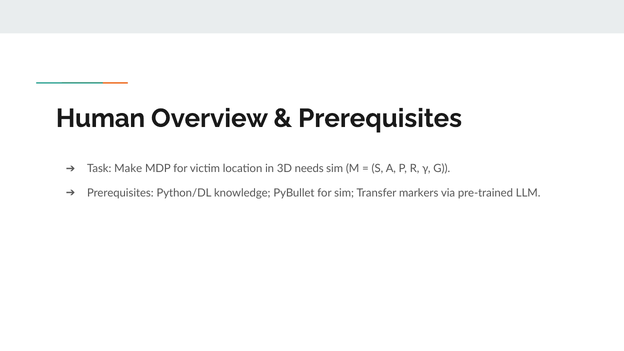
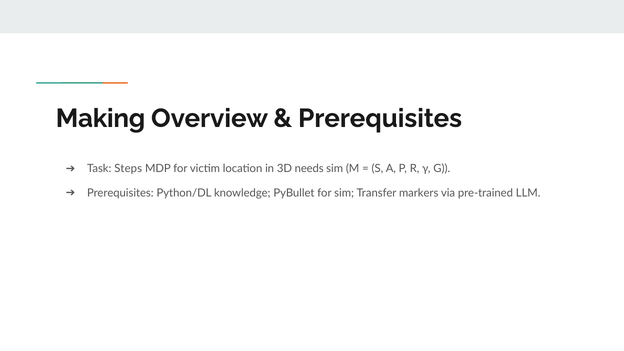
Human: Human -> Making
Make: Make -> Steps
